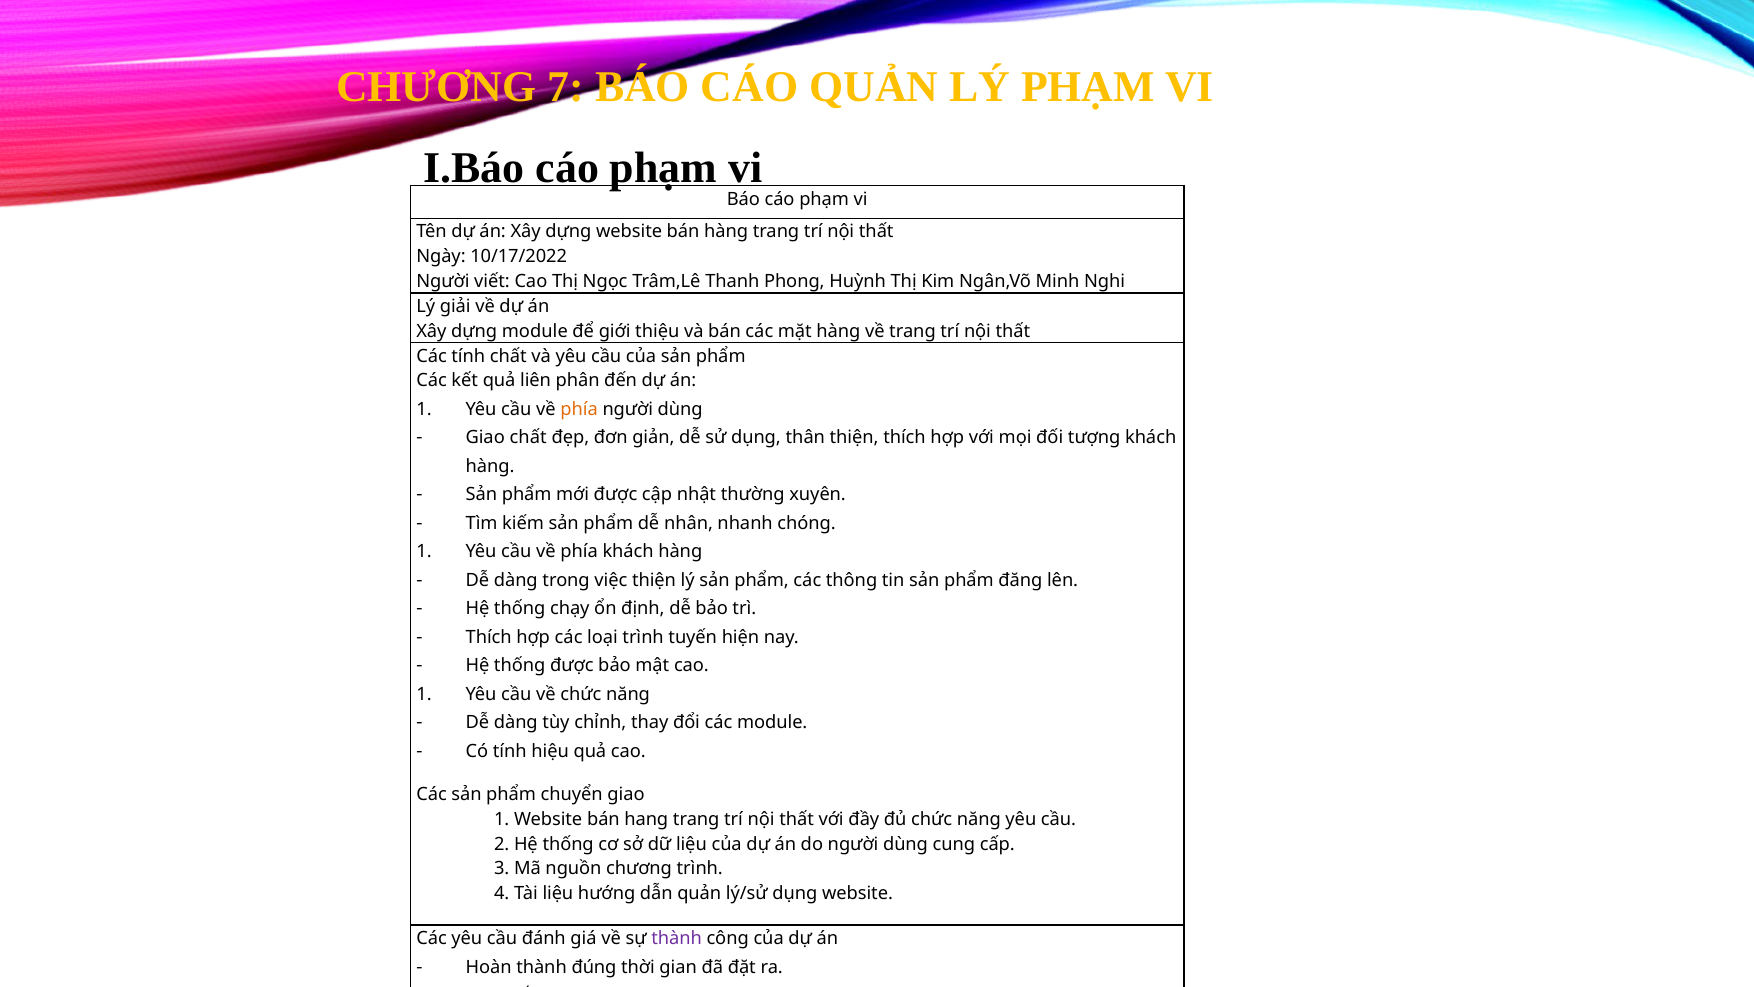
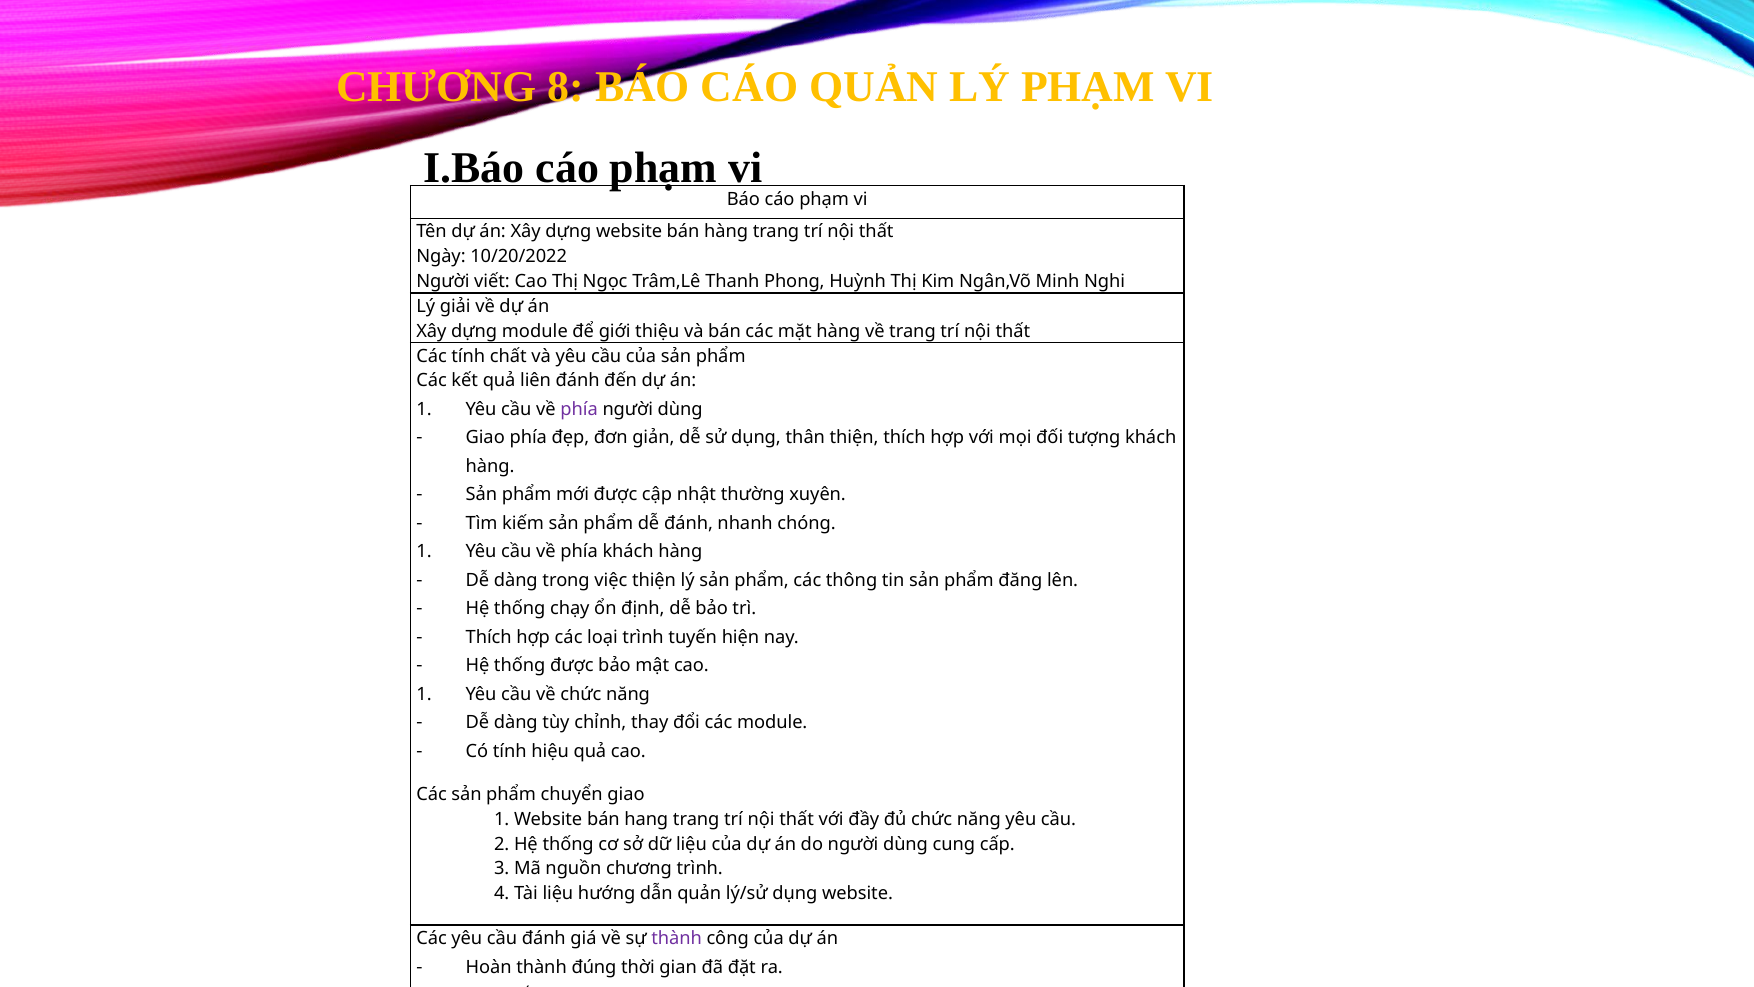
7: 7 -> 8
10/17/2022: 10/17/2022 -> 10/20/2022
liên phân: phân -> đánh
phía at (579, 409) colour: orange -> purple
Giao chất: chất -> phía
dễ nhân: nhân -> đánh
